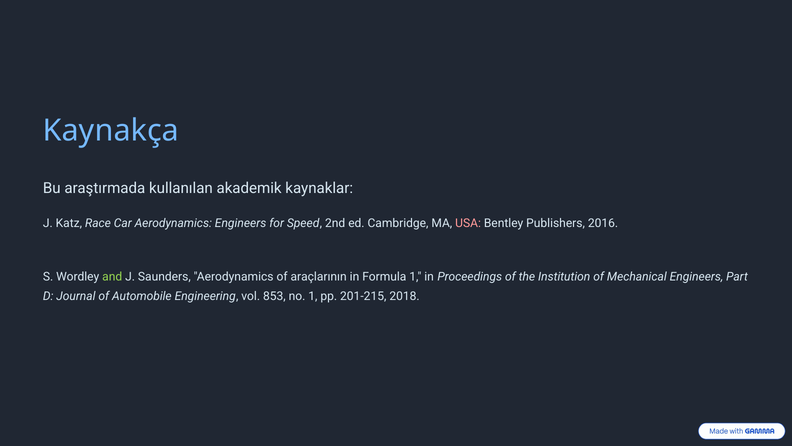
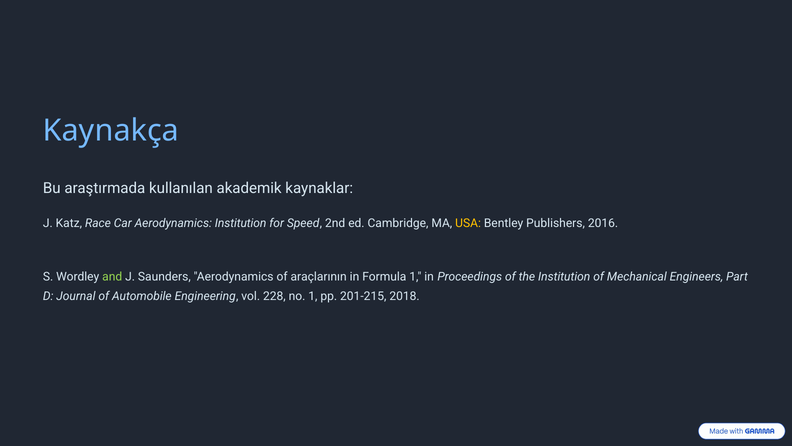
Aerodynamics Engineers: Engineers -> Institution
USA colour: pink -> yellow
853: 853 -> 228
